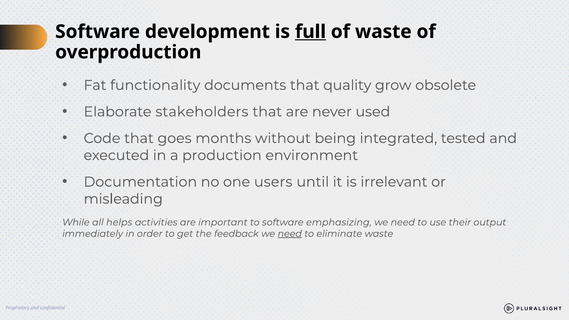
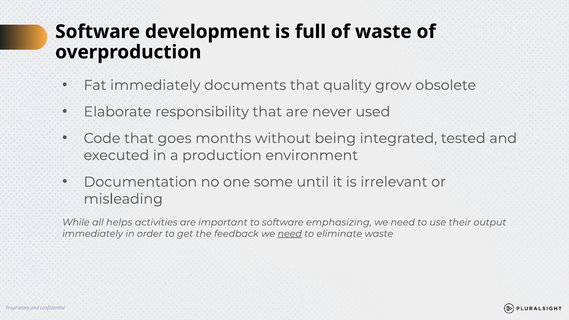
full underline: present -> none
Fat functionality: functionality -> immediately
stakeholders: stakeholders -> responsibility
users: users -> some
